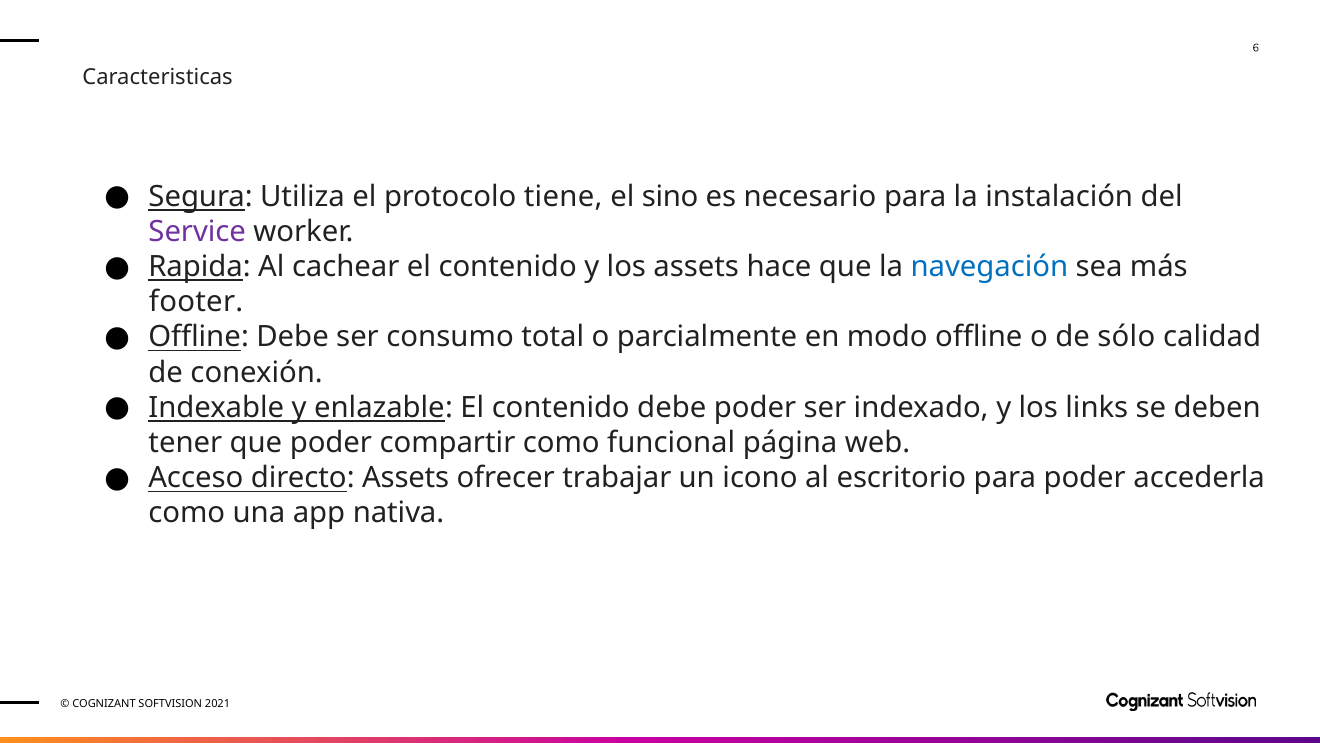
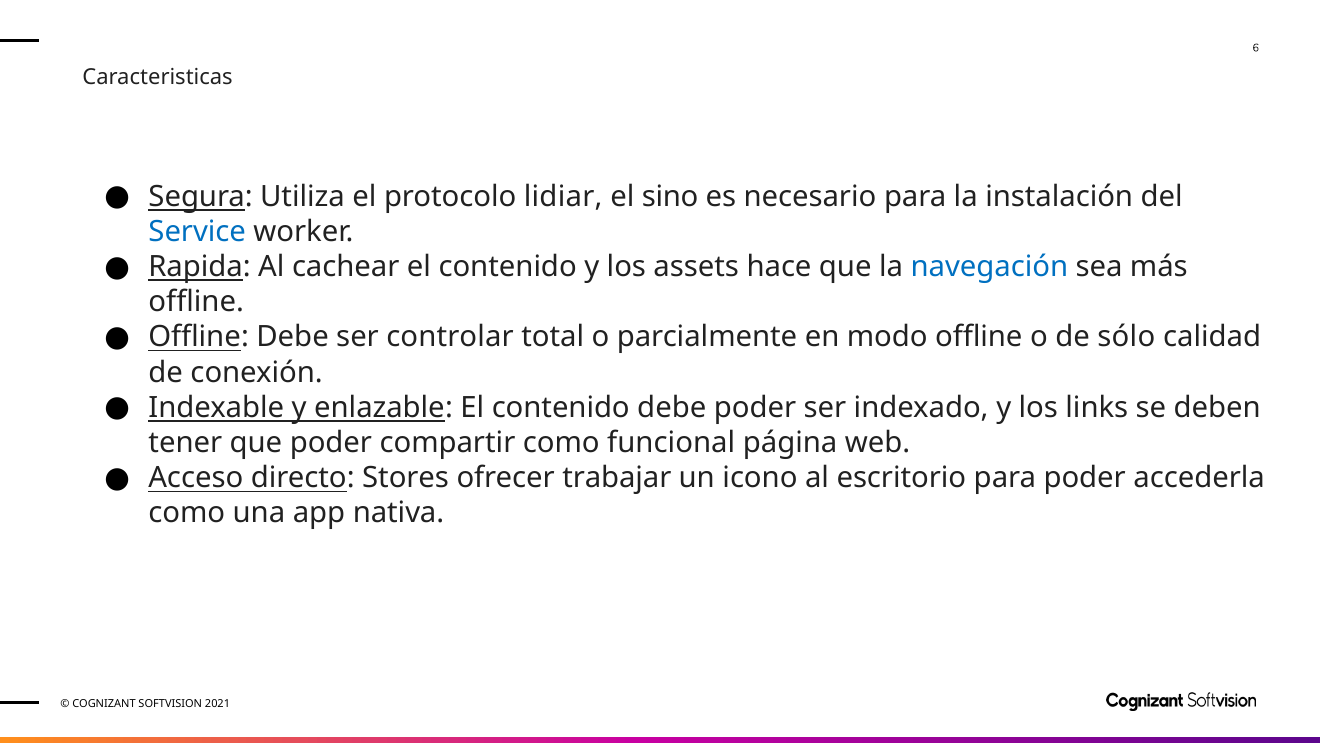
tiene: tiene -> lidiar
Service colour: purple -> blue
footer at (196, 302): footer -> offline
consumo: consumo -> controlar
directo Assets: Assets -> Stores
